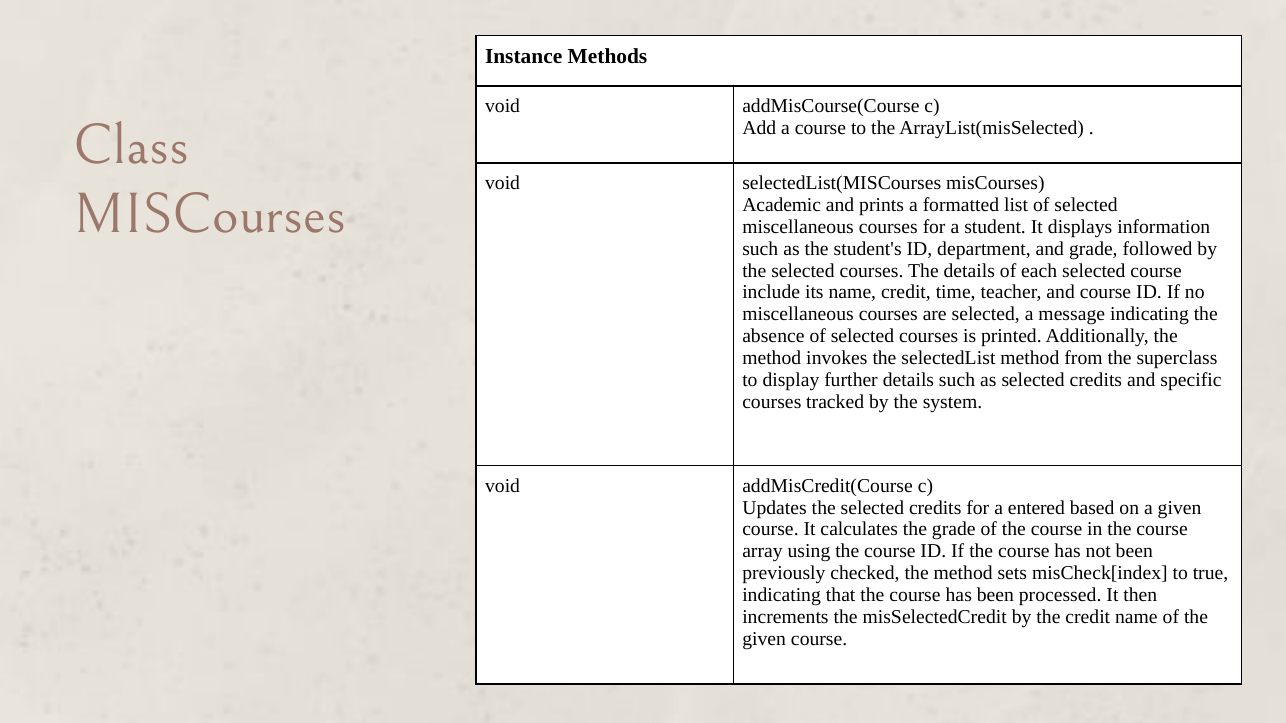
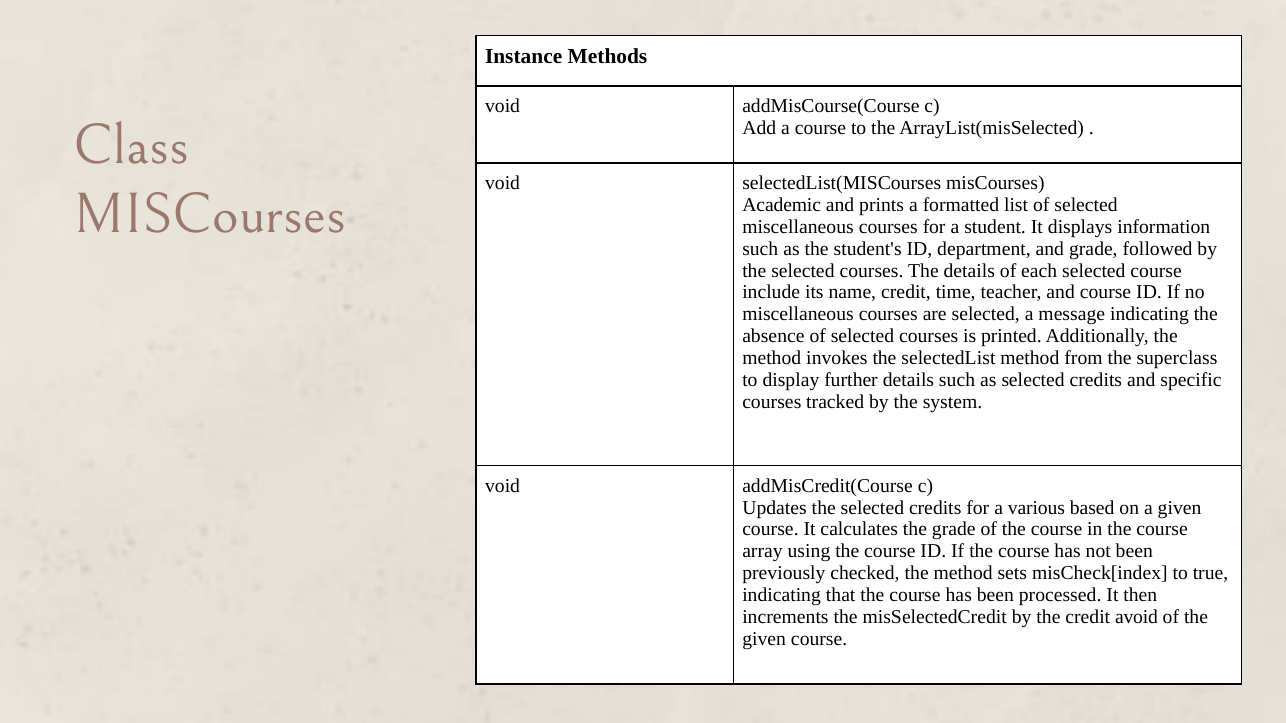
entered: entered -> various
credit name: name -> avoid
